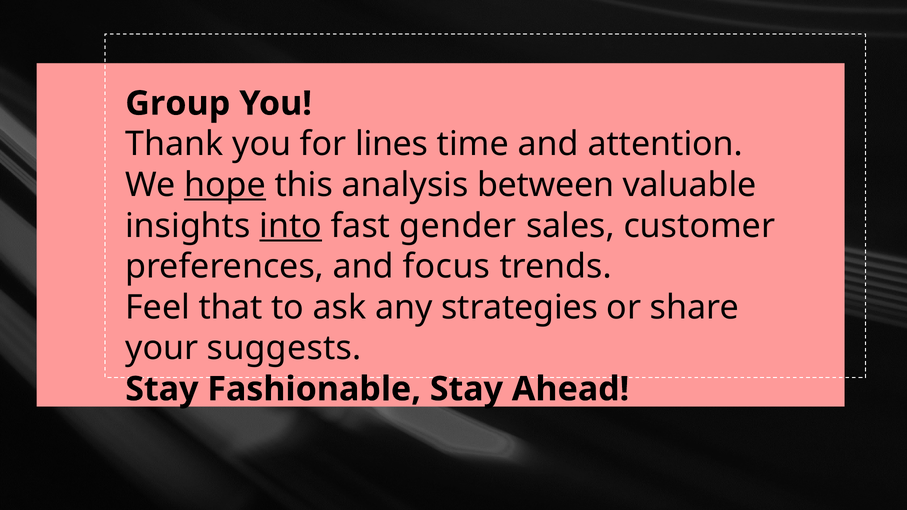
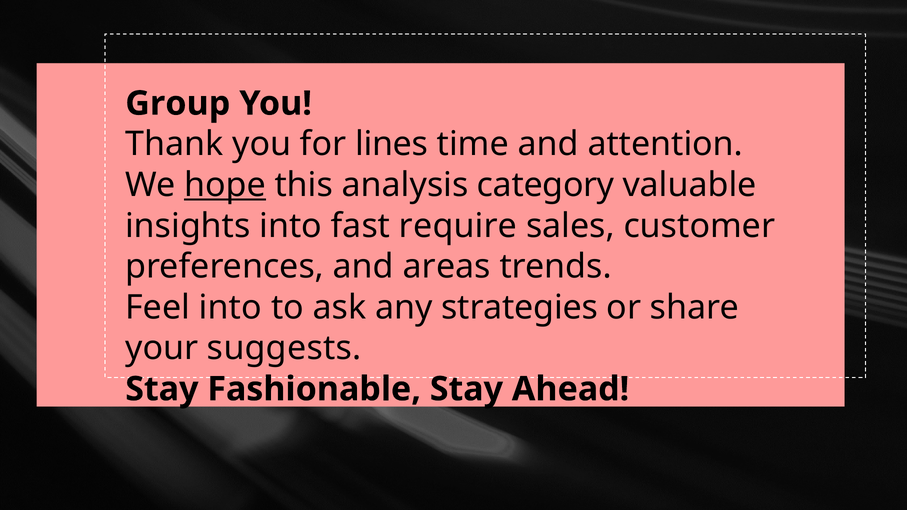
between: between -> category
into at (291, 226) underline: present -> none
gender: gender -> require
focus: focus -> areas
Feel that: that -> into
